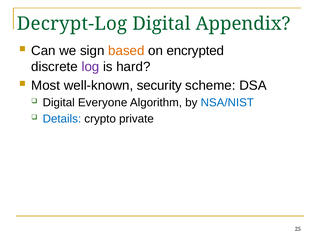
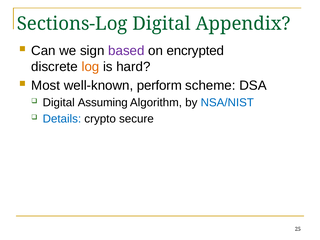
Decrypt-Log: Decrypt-Log -> Sections-Log
based colour: orange -> purple
log colour: purple -> orange
security: security -> perform
Everyone: Everyone -> Assuming
private: private -> secure
